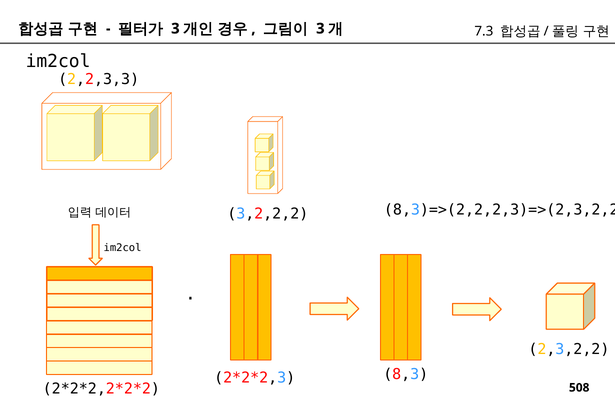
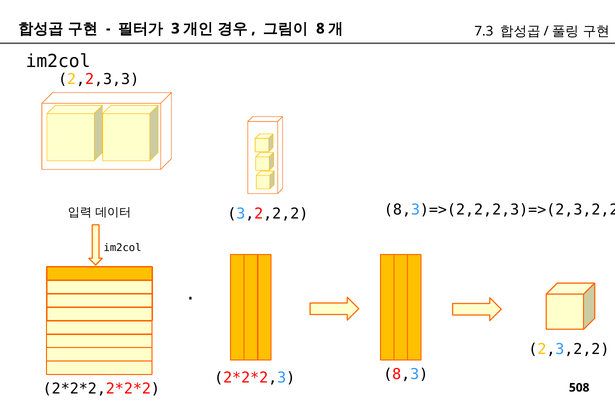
3 at (320, 29): 3 -> 8
